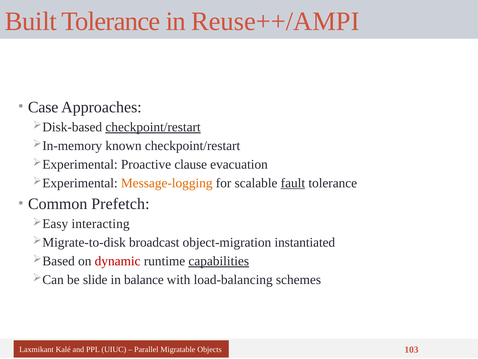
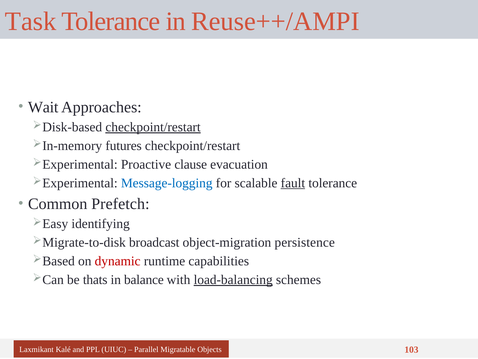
Built: Built -> Task
Case: Case -> Wait
known: known -> futures
Message-logging colour: orange -> blue
interacting: interacting -> identifying
instantiated: instantiated -> persistence
capabilities underline: present -> none
slide: slide -> thats
load-balancing underline: none -> present
